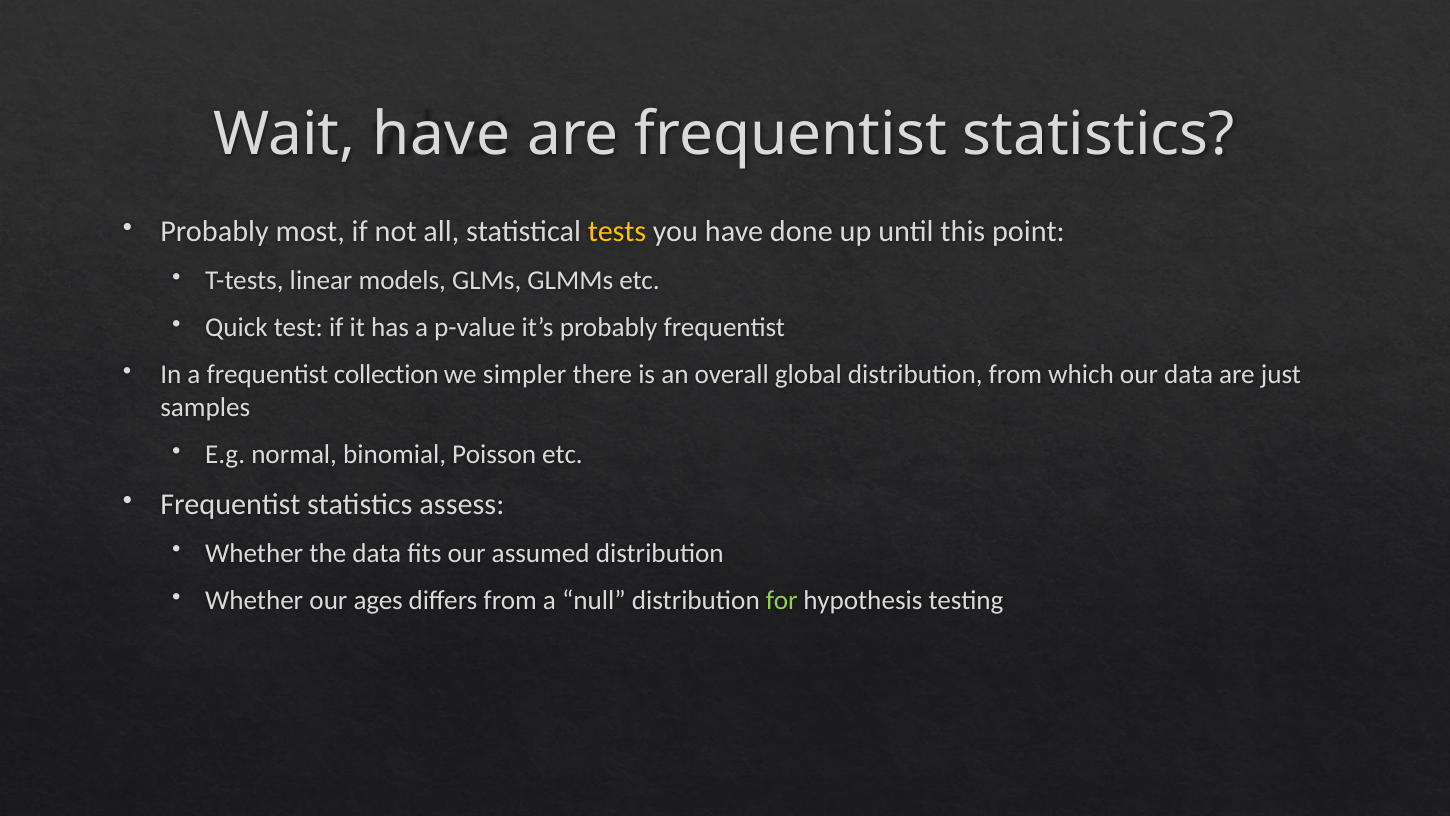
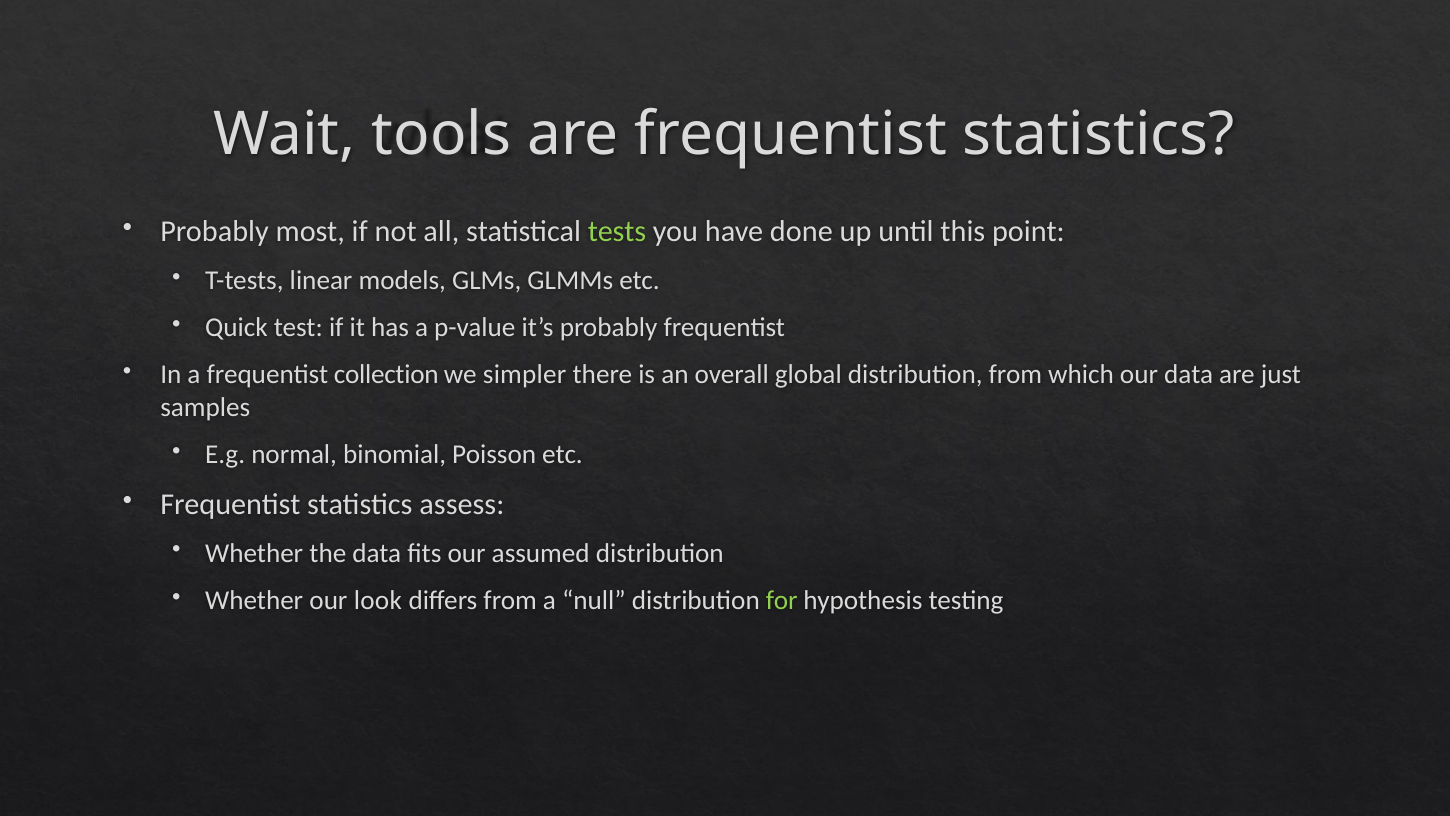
Wait have: have -> tools
tests colour: yellow -> light green
ages: ages -> look
